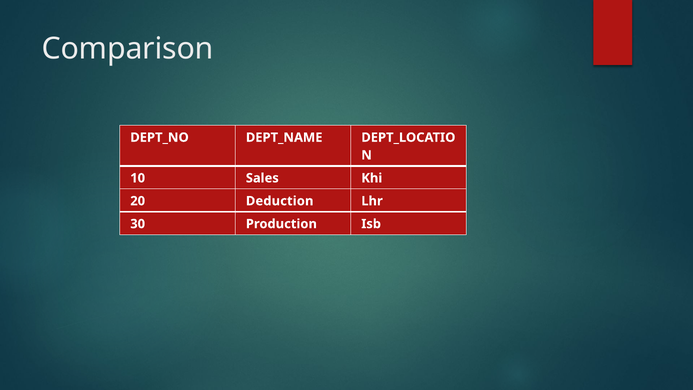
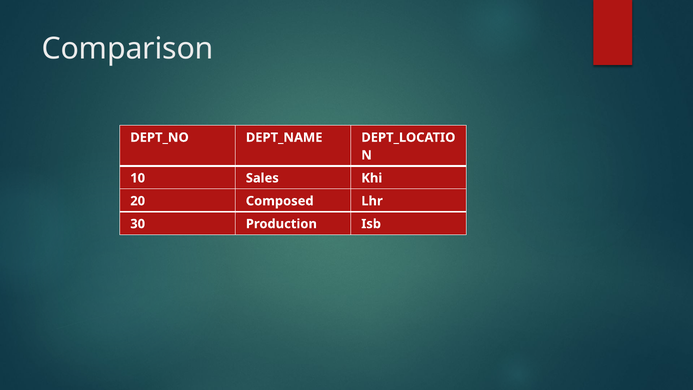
Deduction: Deduction -> Composed
